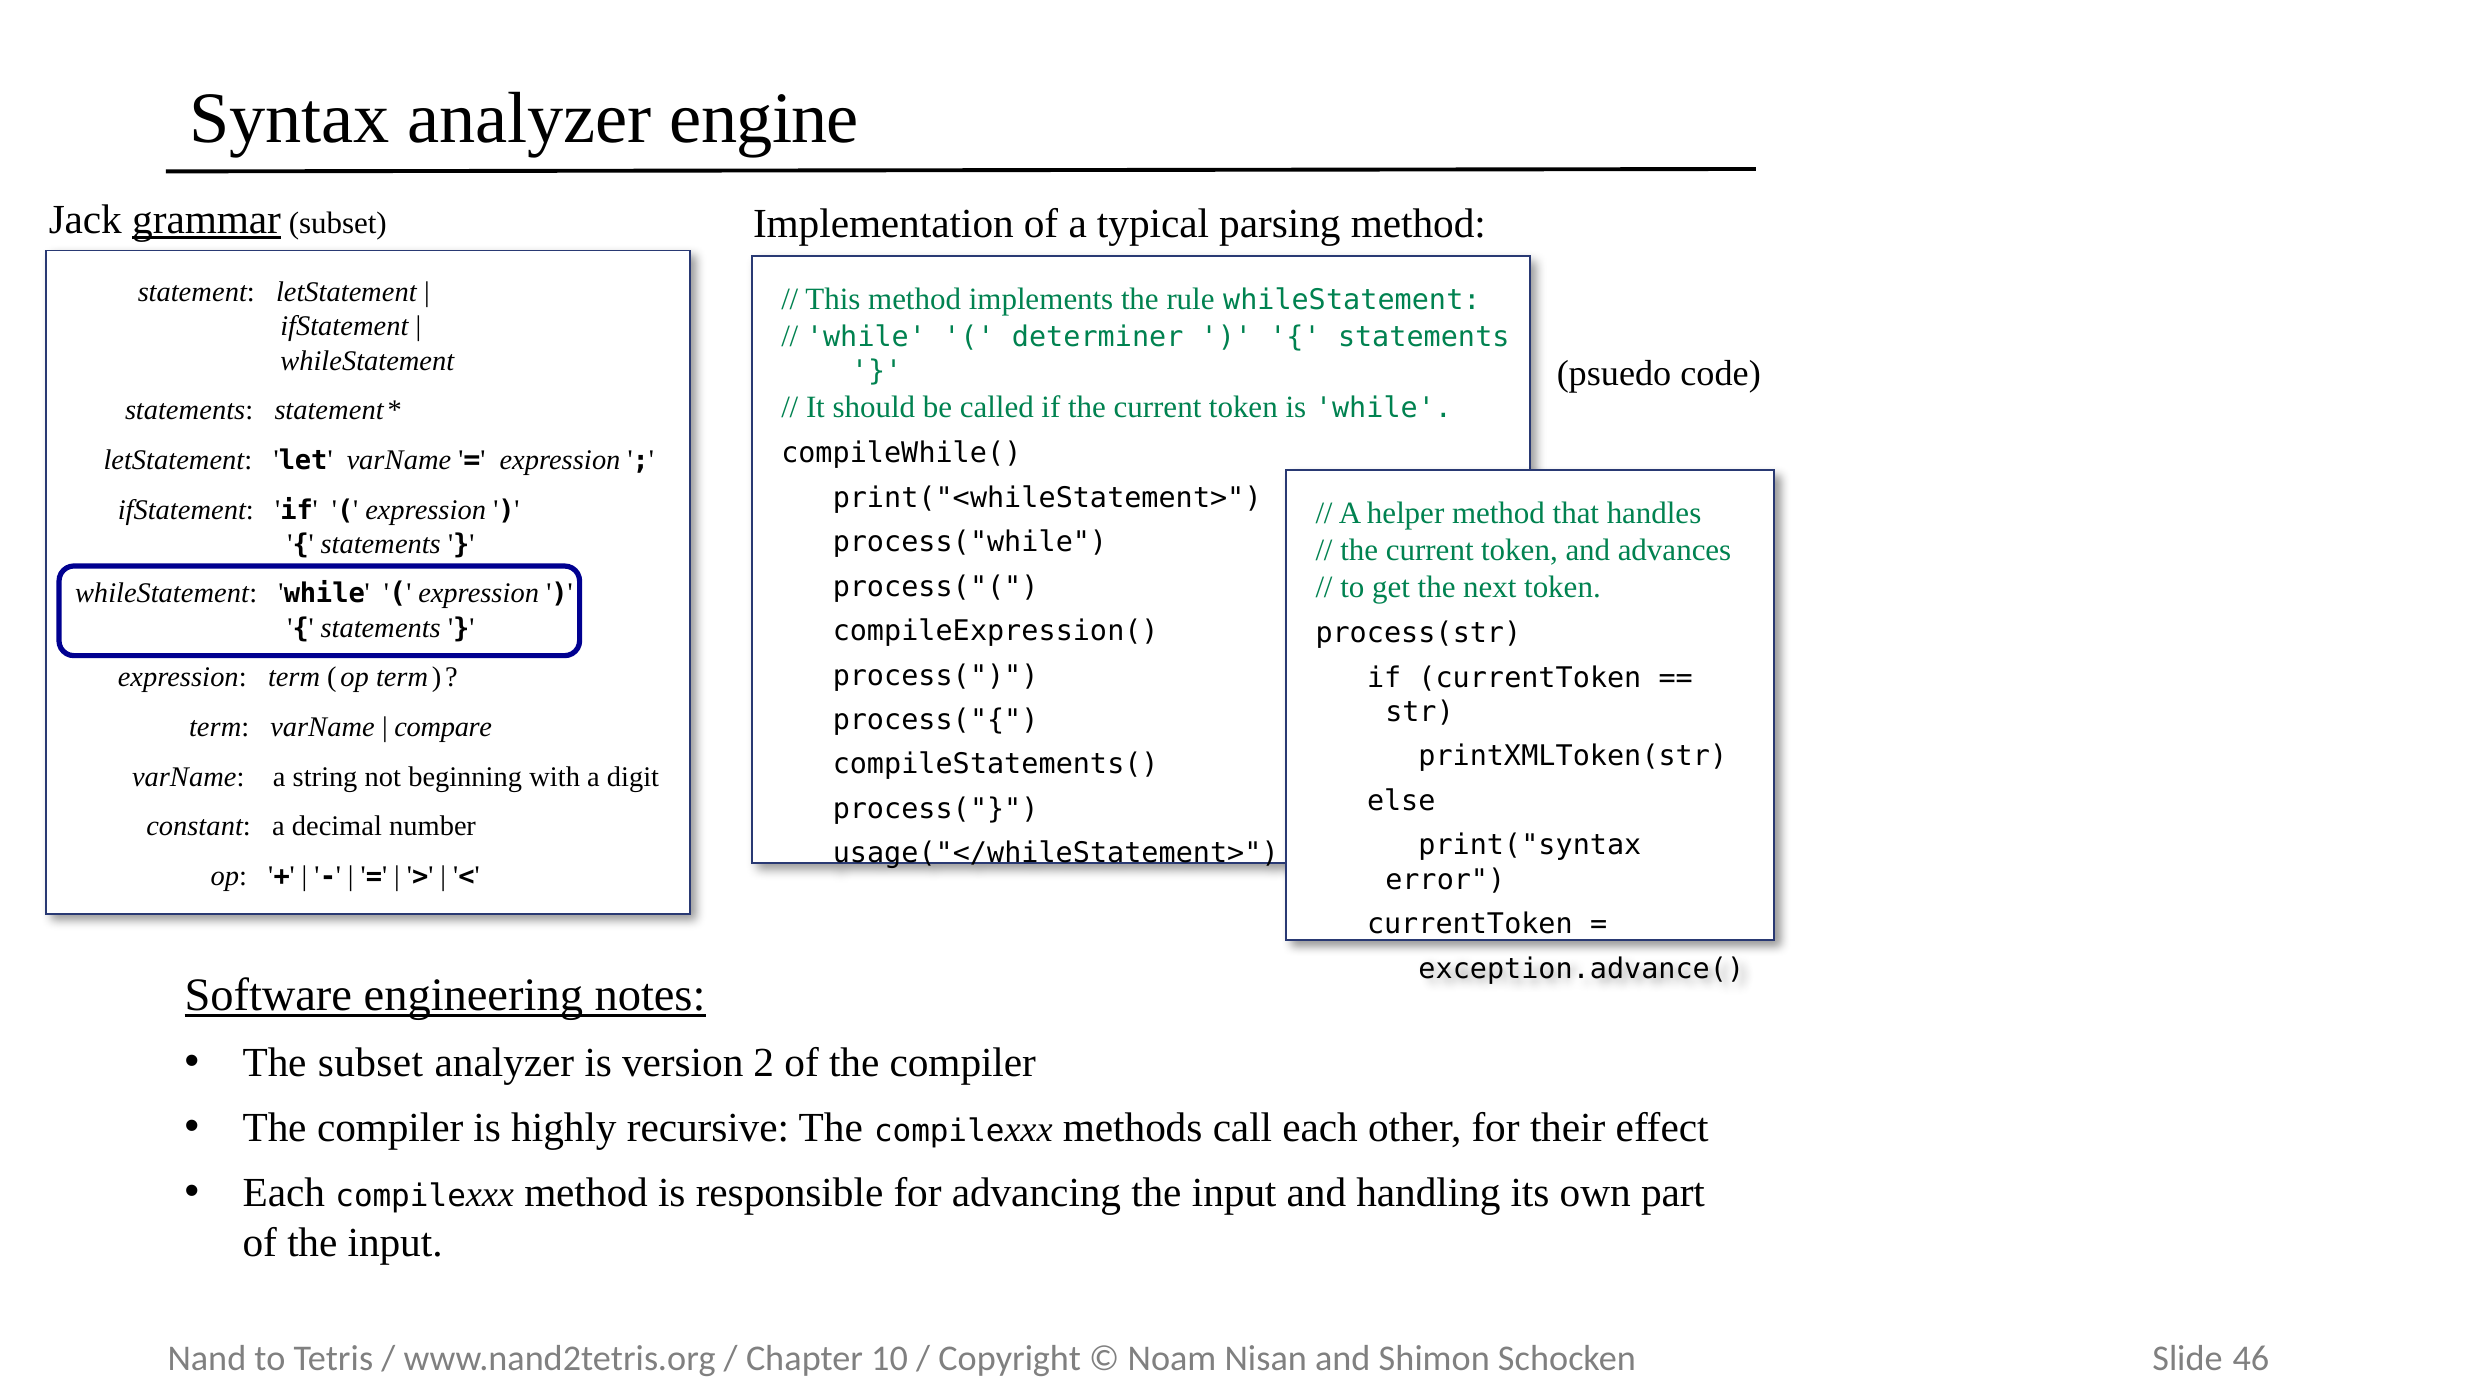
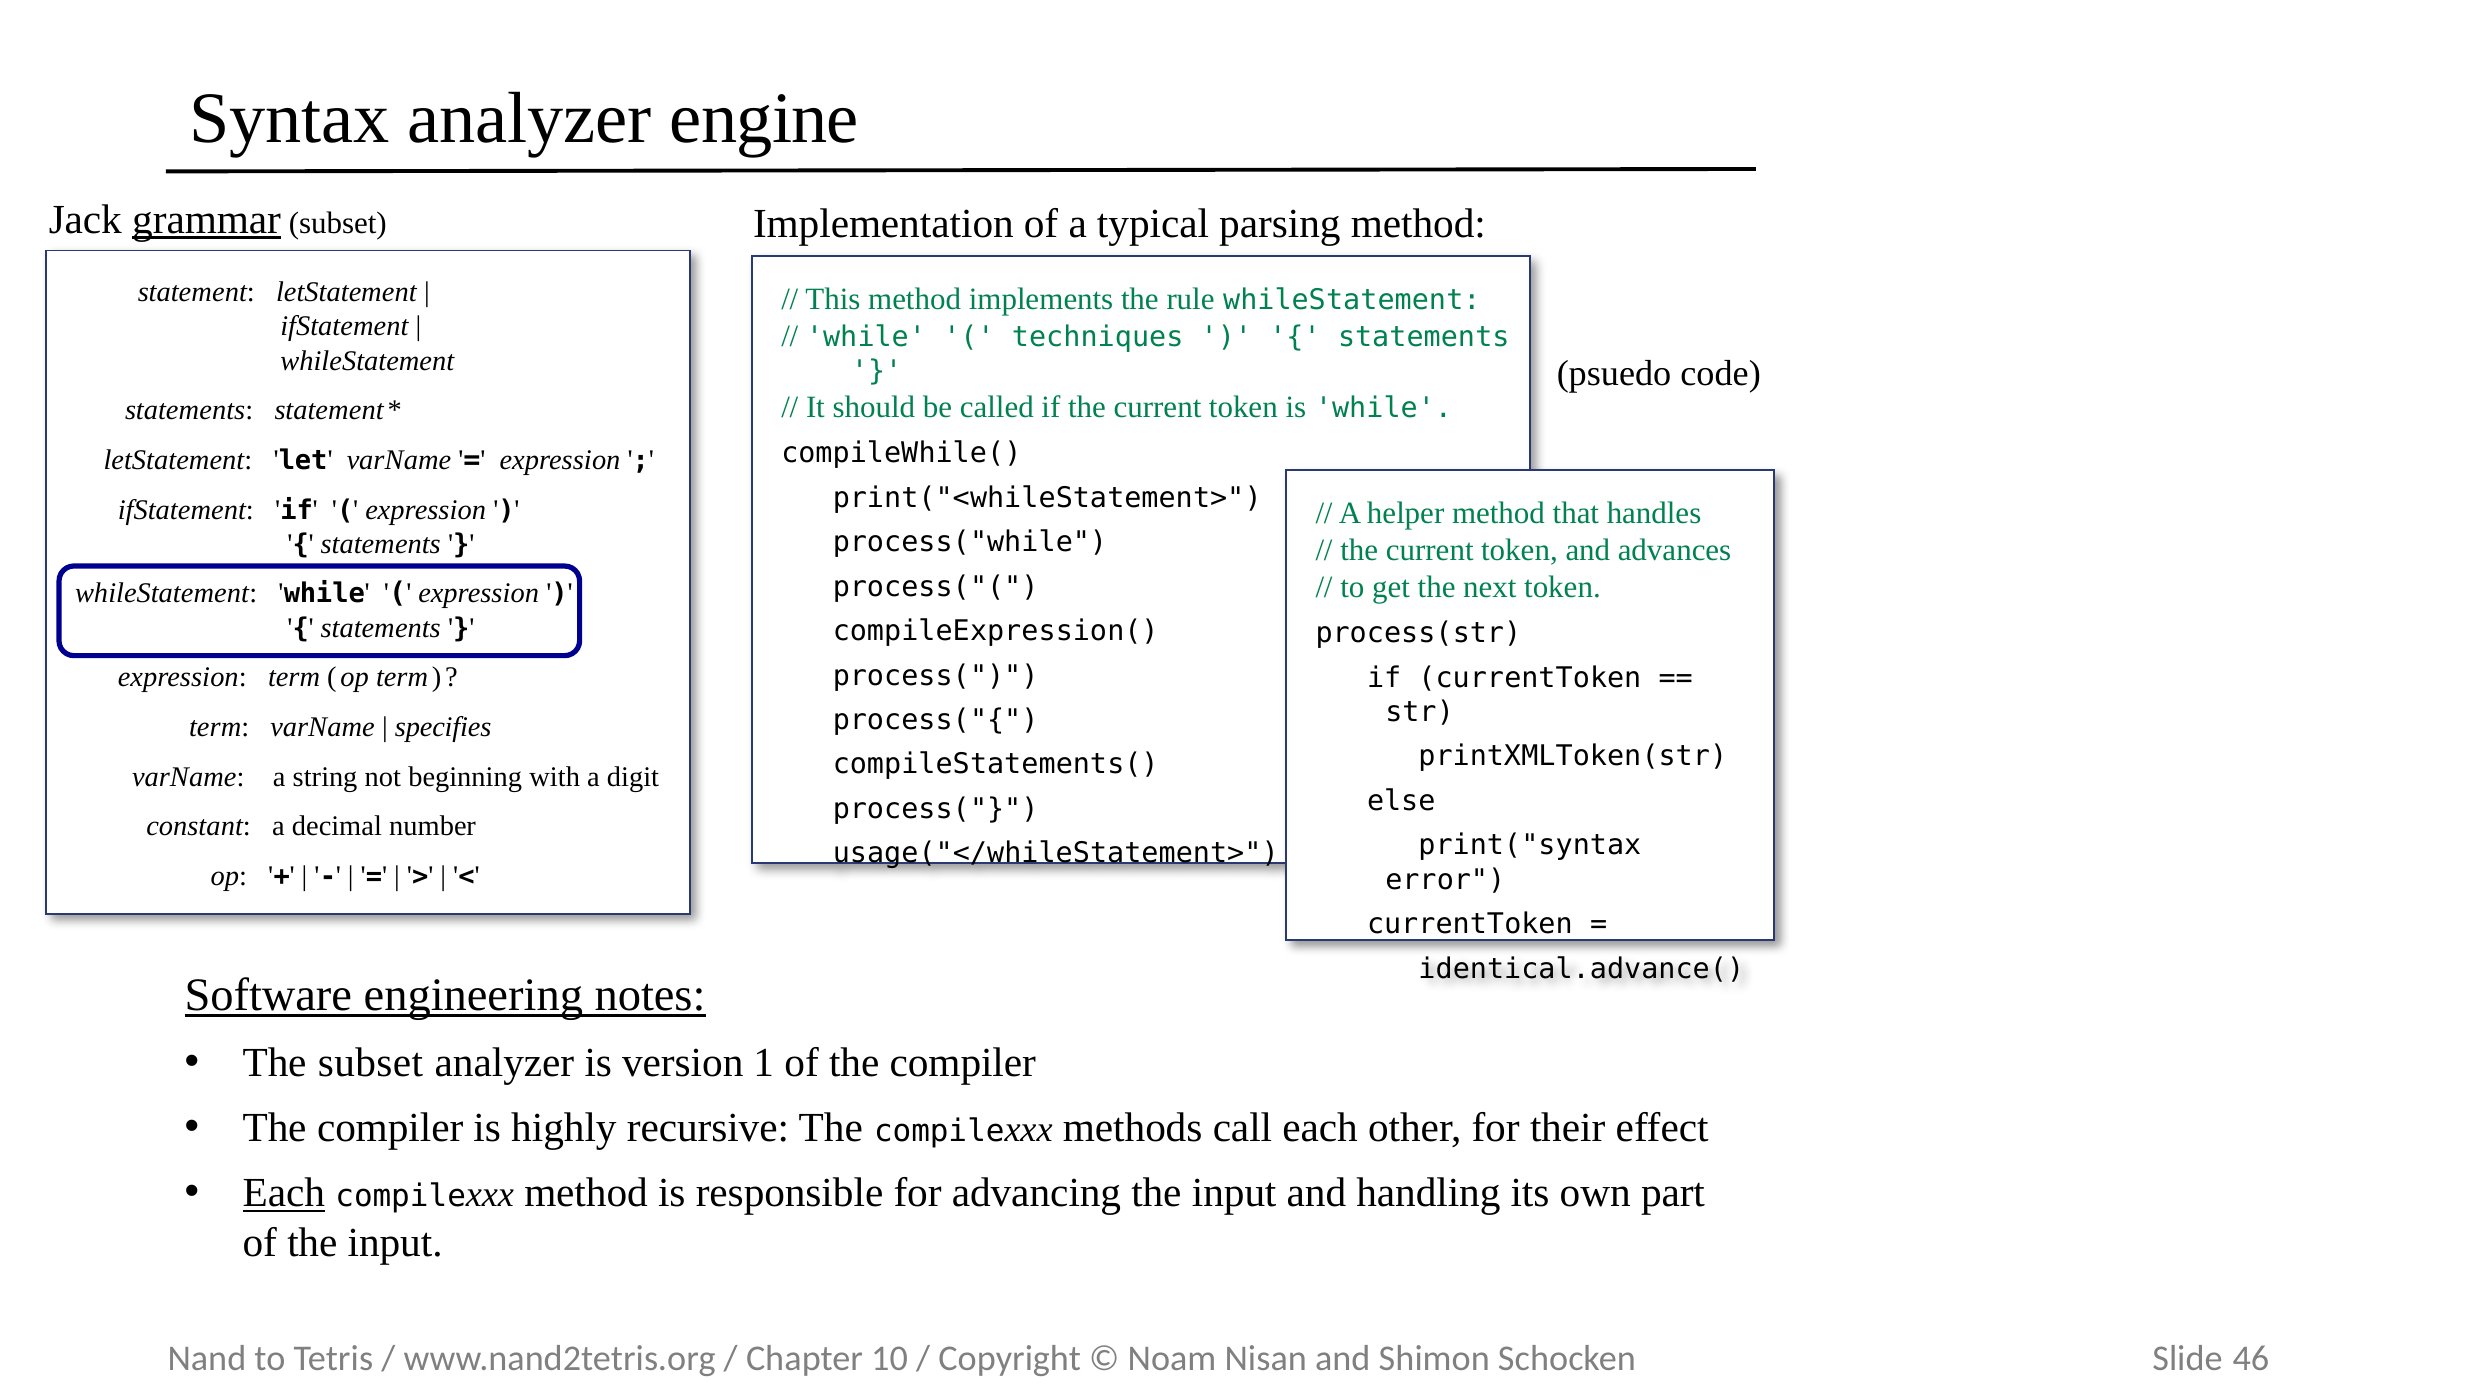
determiner: determiner -> techniques
compare: compare -> specifies
exception.advance(: exception.advance( -> identical.advance(
2: 2 -> 1
Each at (284, 1193) underline: none -> present
